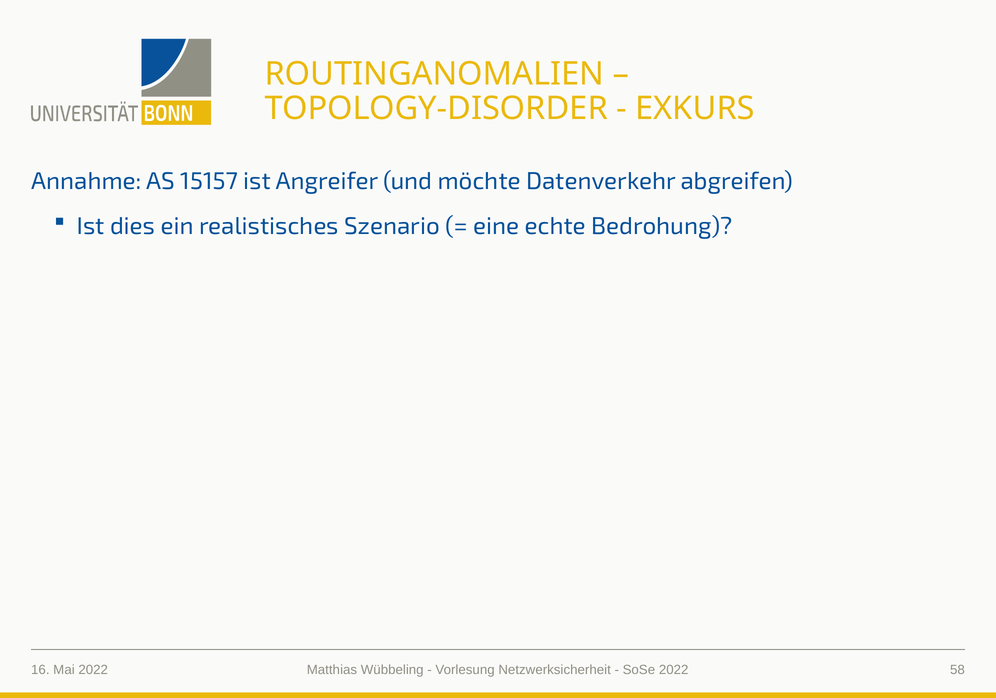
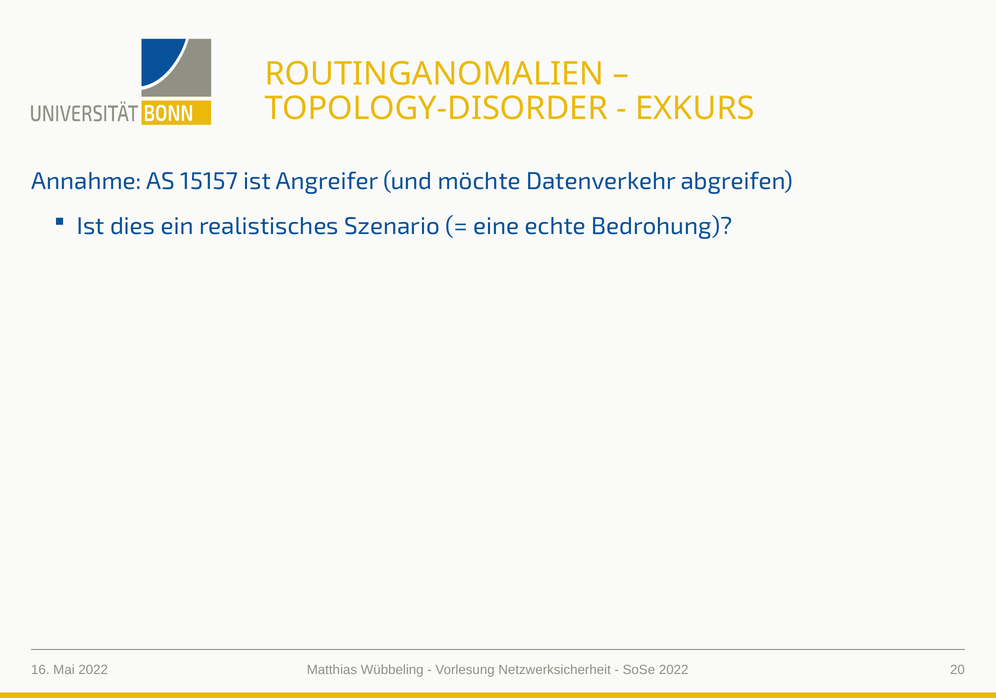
58: 58 -> 20
